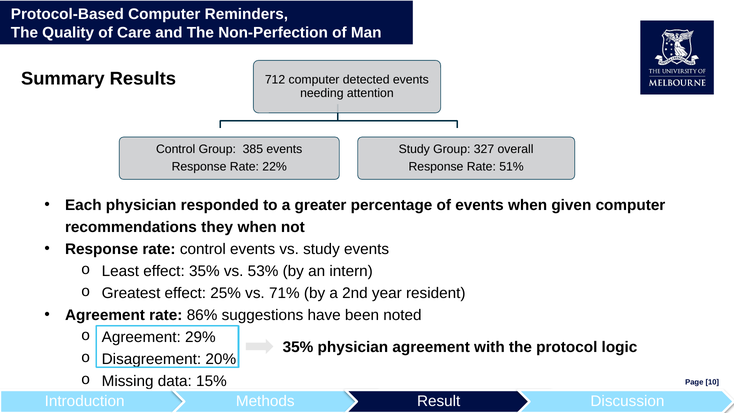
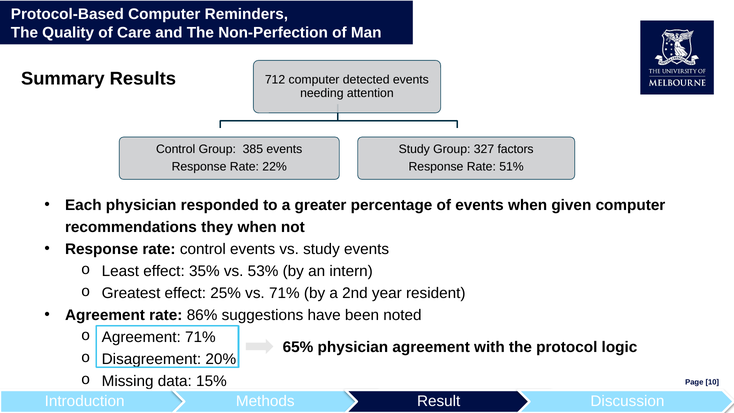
overall: overall -> factors
Agreement 29%: 29% -> 71%
35% at (298, 347): 35% -> 65%
